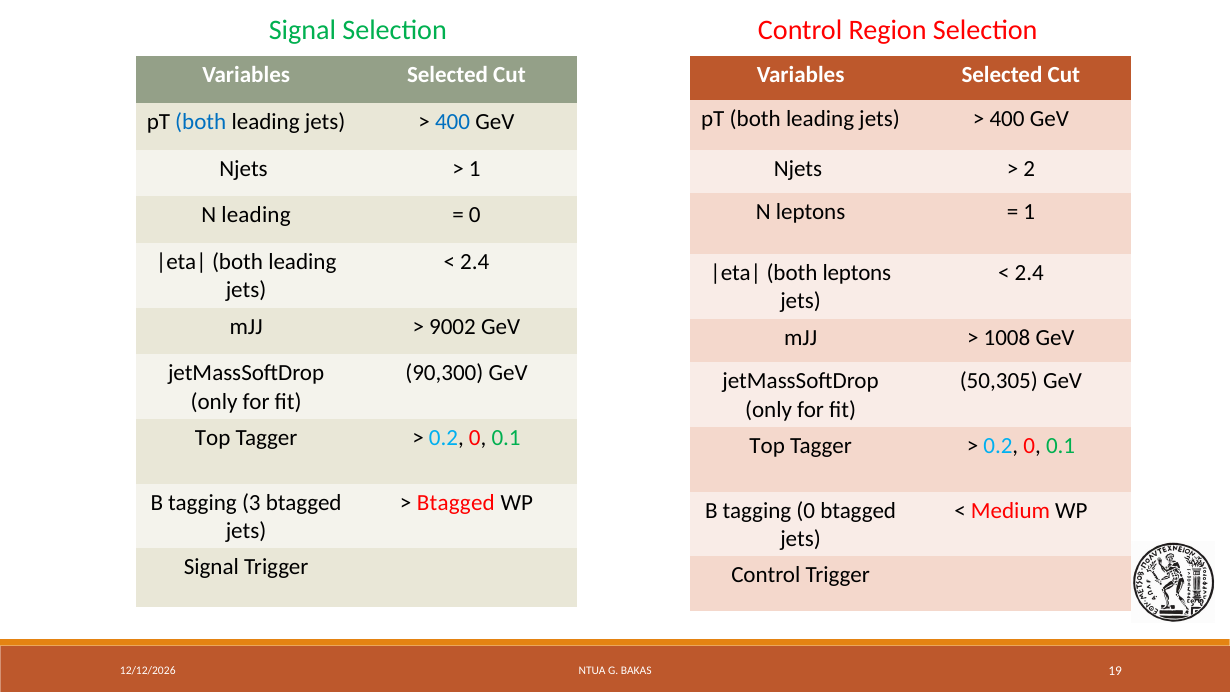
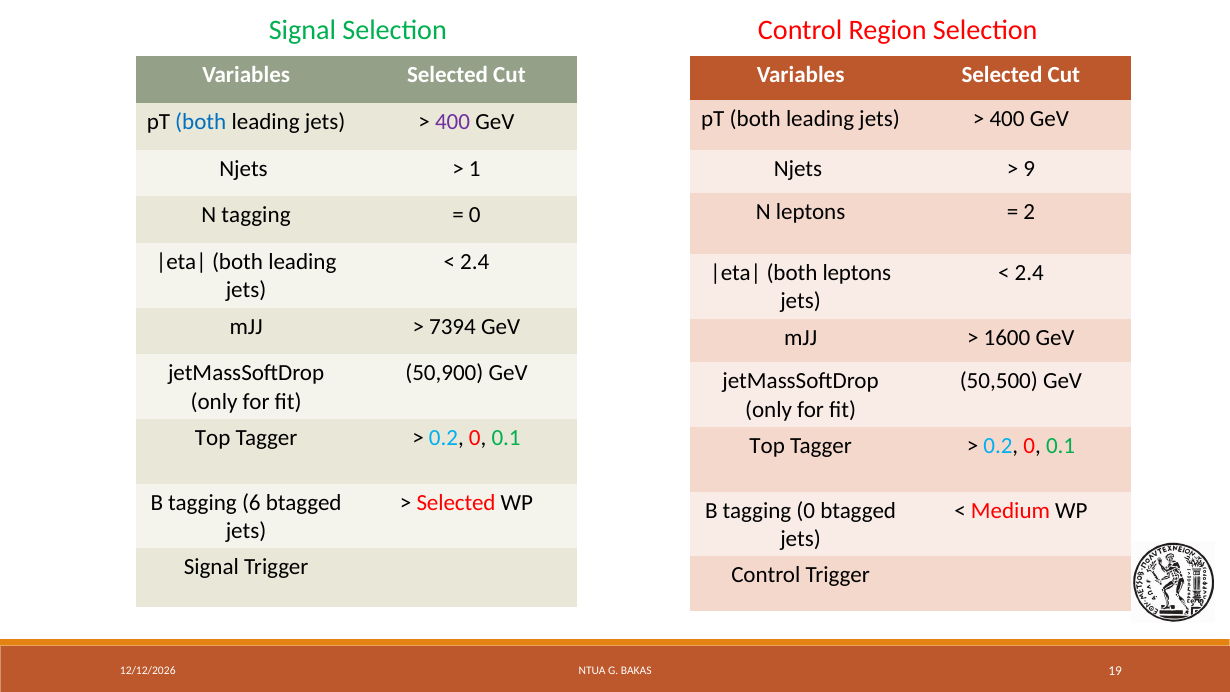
400 at (453, 122) colour: blue -> purple
2: 2 -> 9
1 at (1029, 212): 1 -> 2
N leading: leading -> tagging
9002: 9002 -> 7394
1008: 1008 -> 1600
90,300: 90,300 -> 50,900
50,305: 50,305 -> 50,500
3: 3 -> 6
Btagged at (456, 502): Btagged -> Selected
